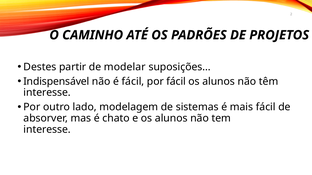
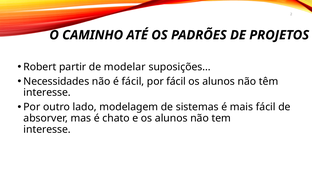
Destes: Destes -> Robert
Indispensável: Indispensável -> Necessidades
